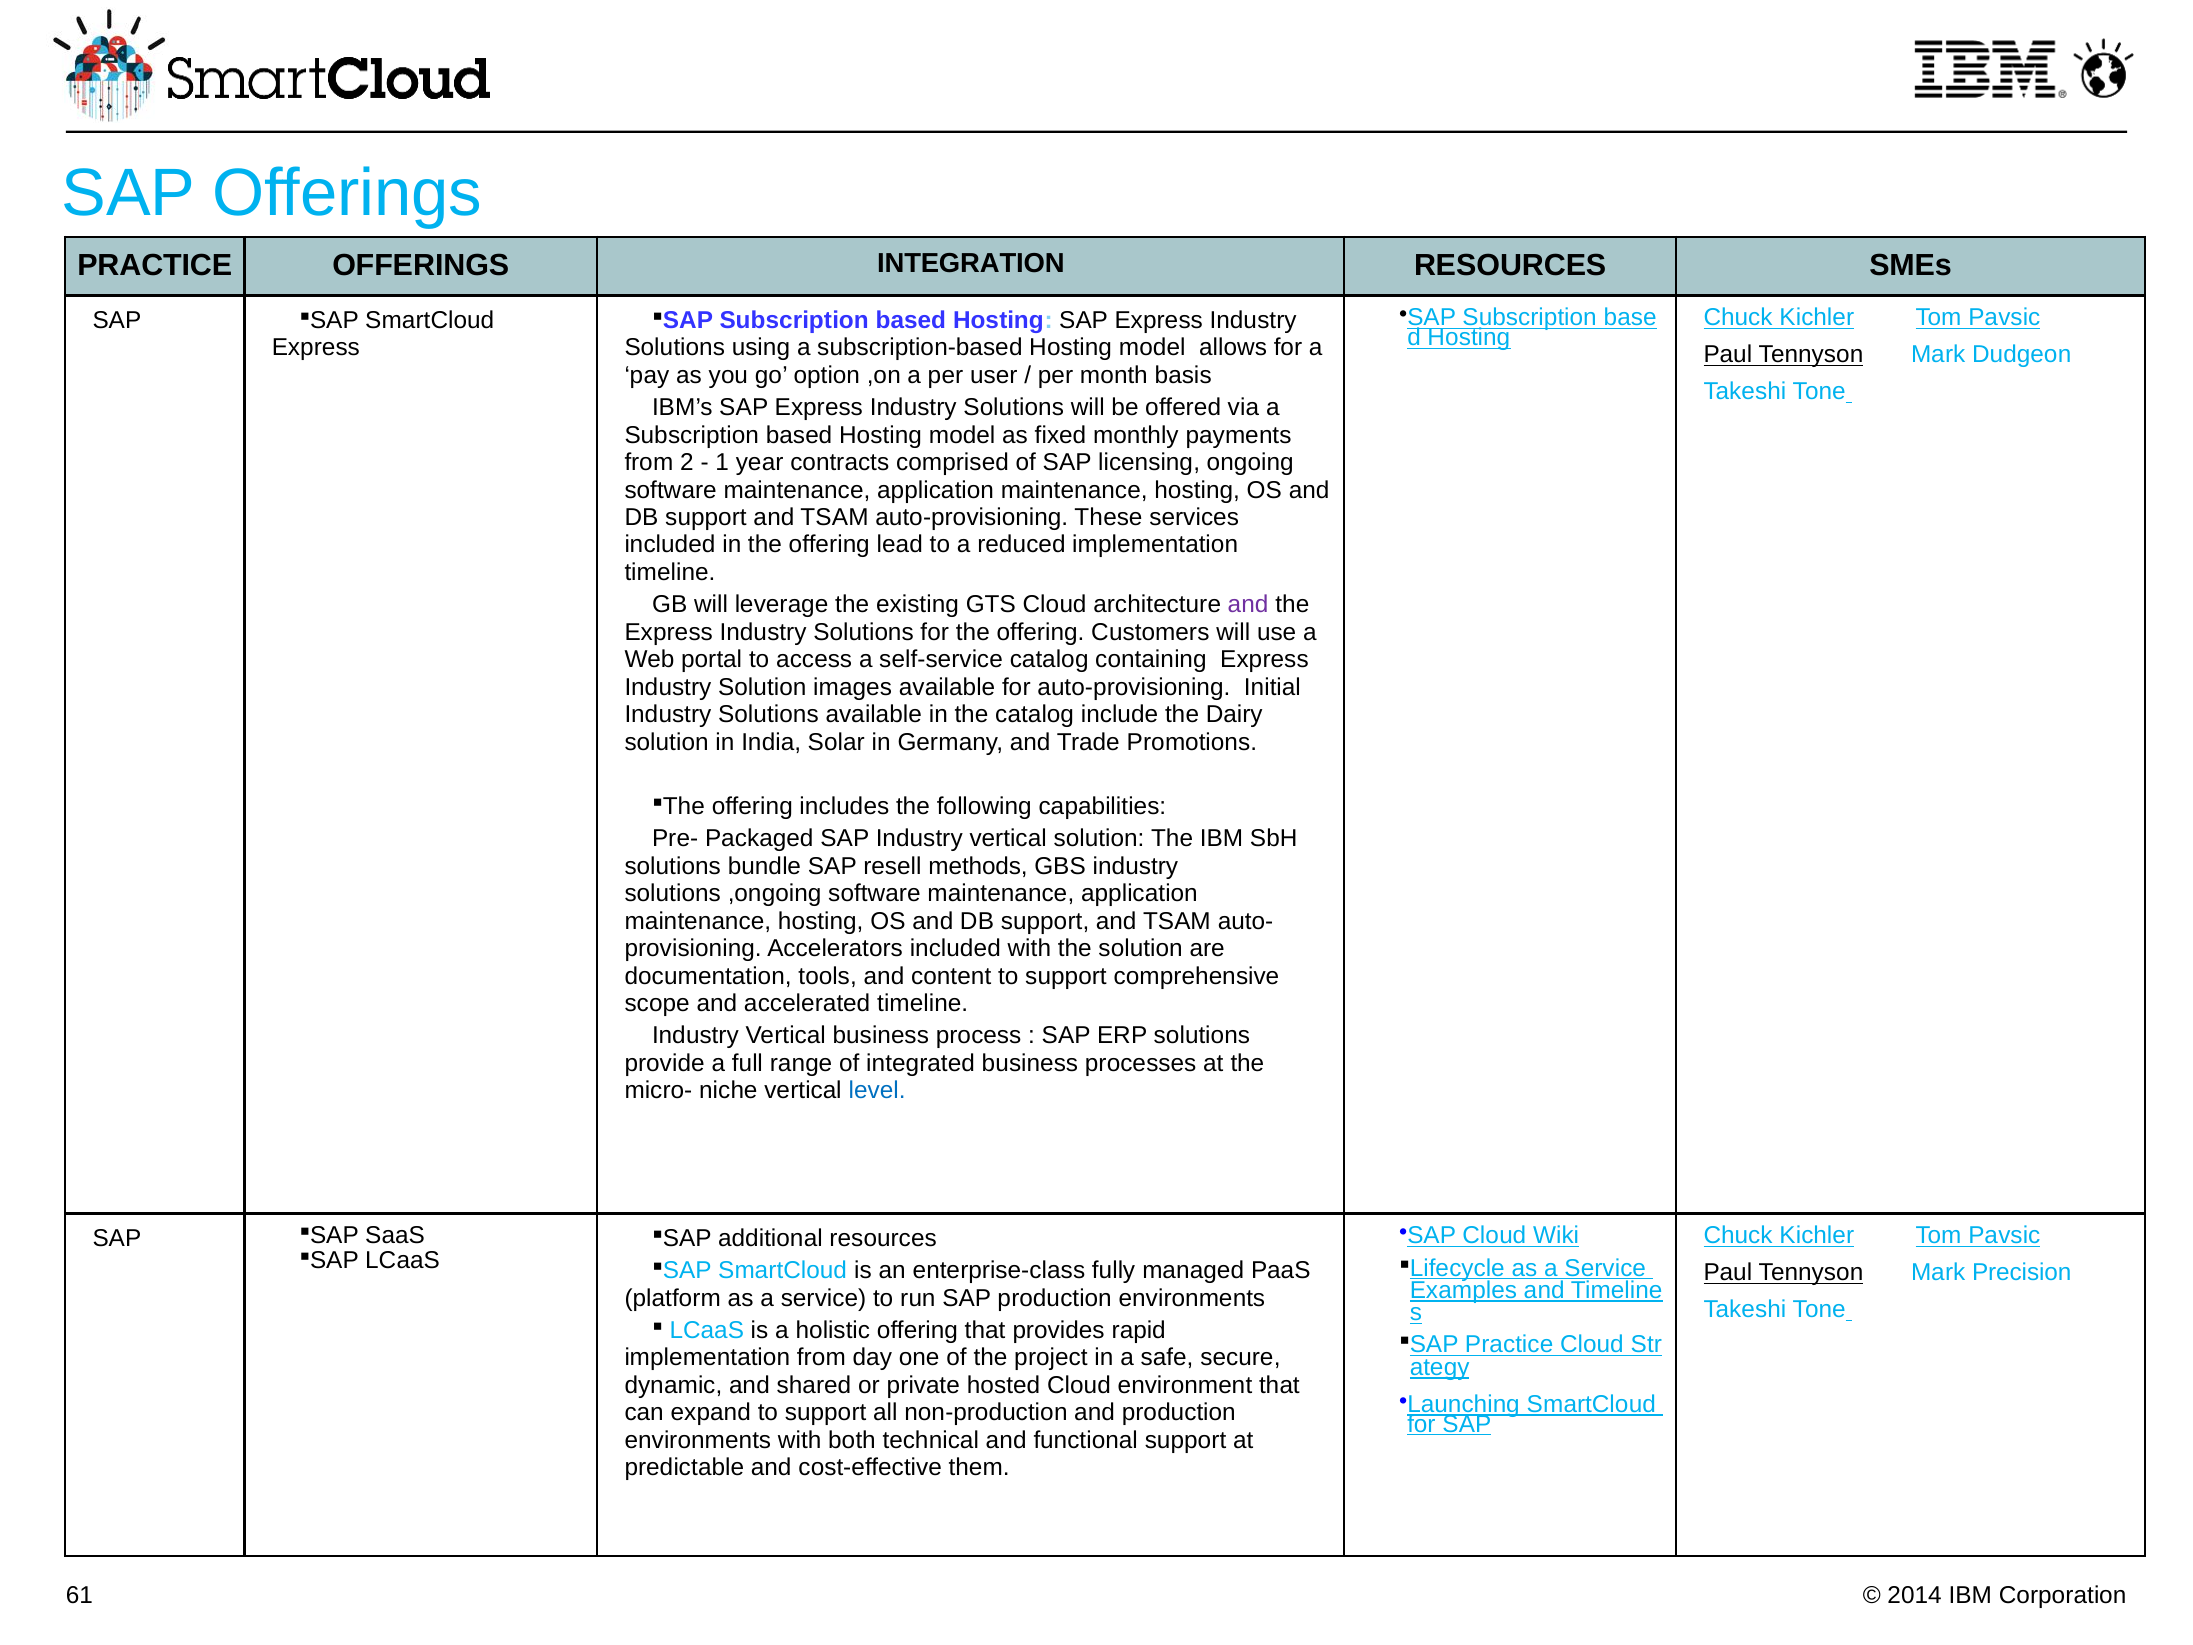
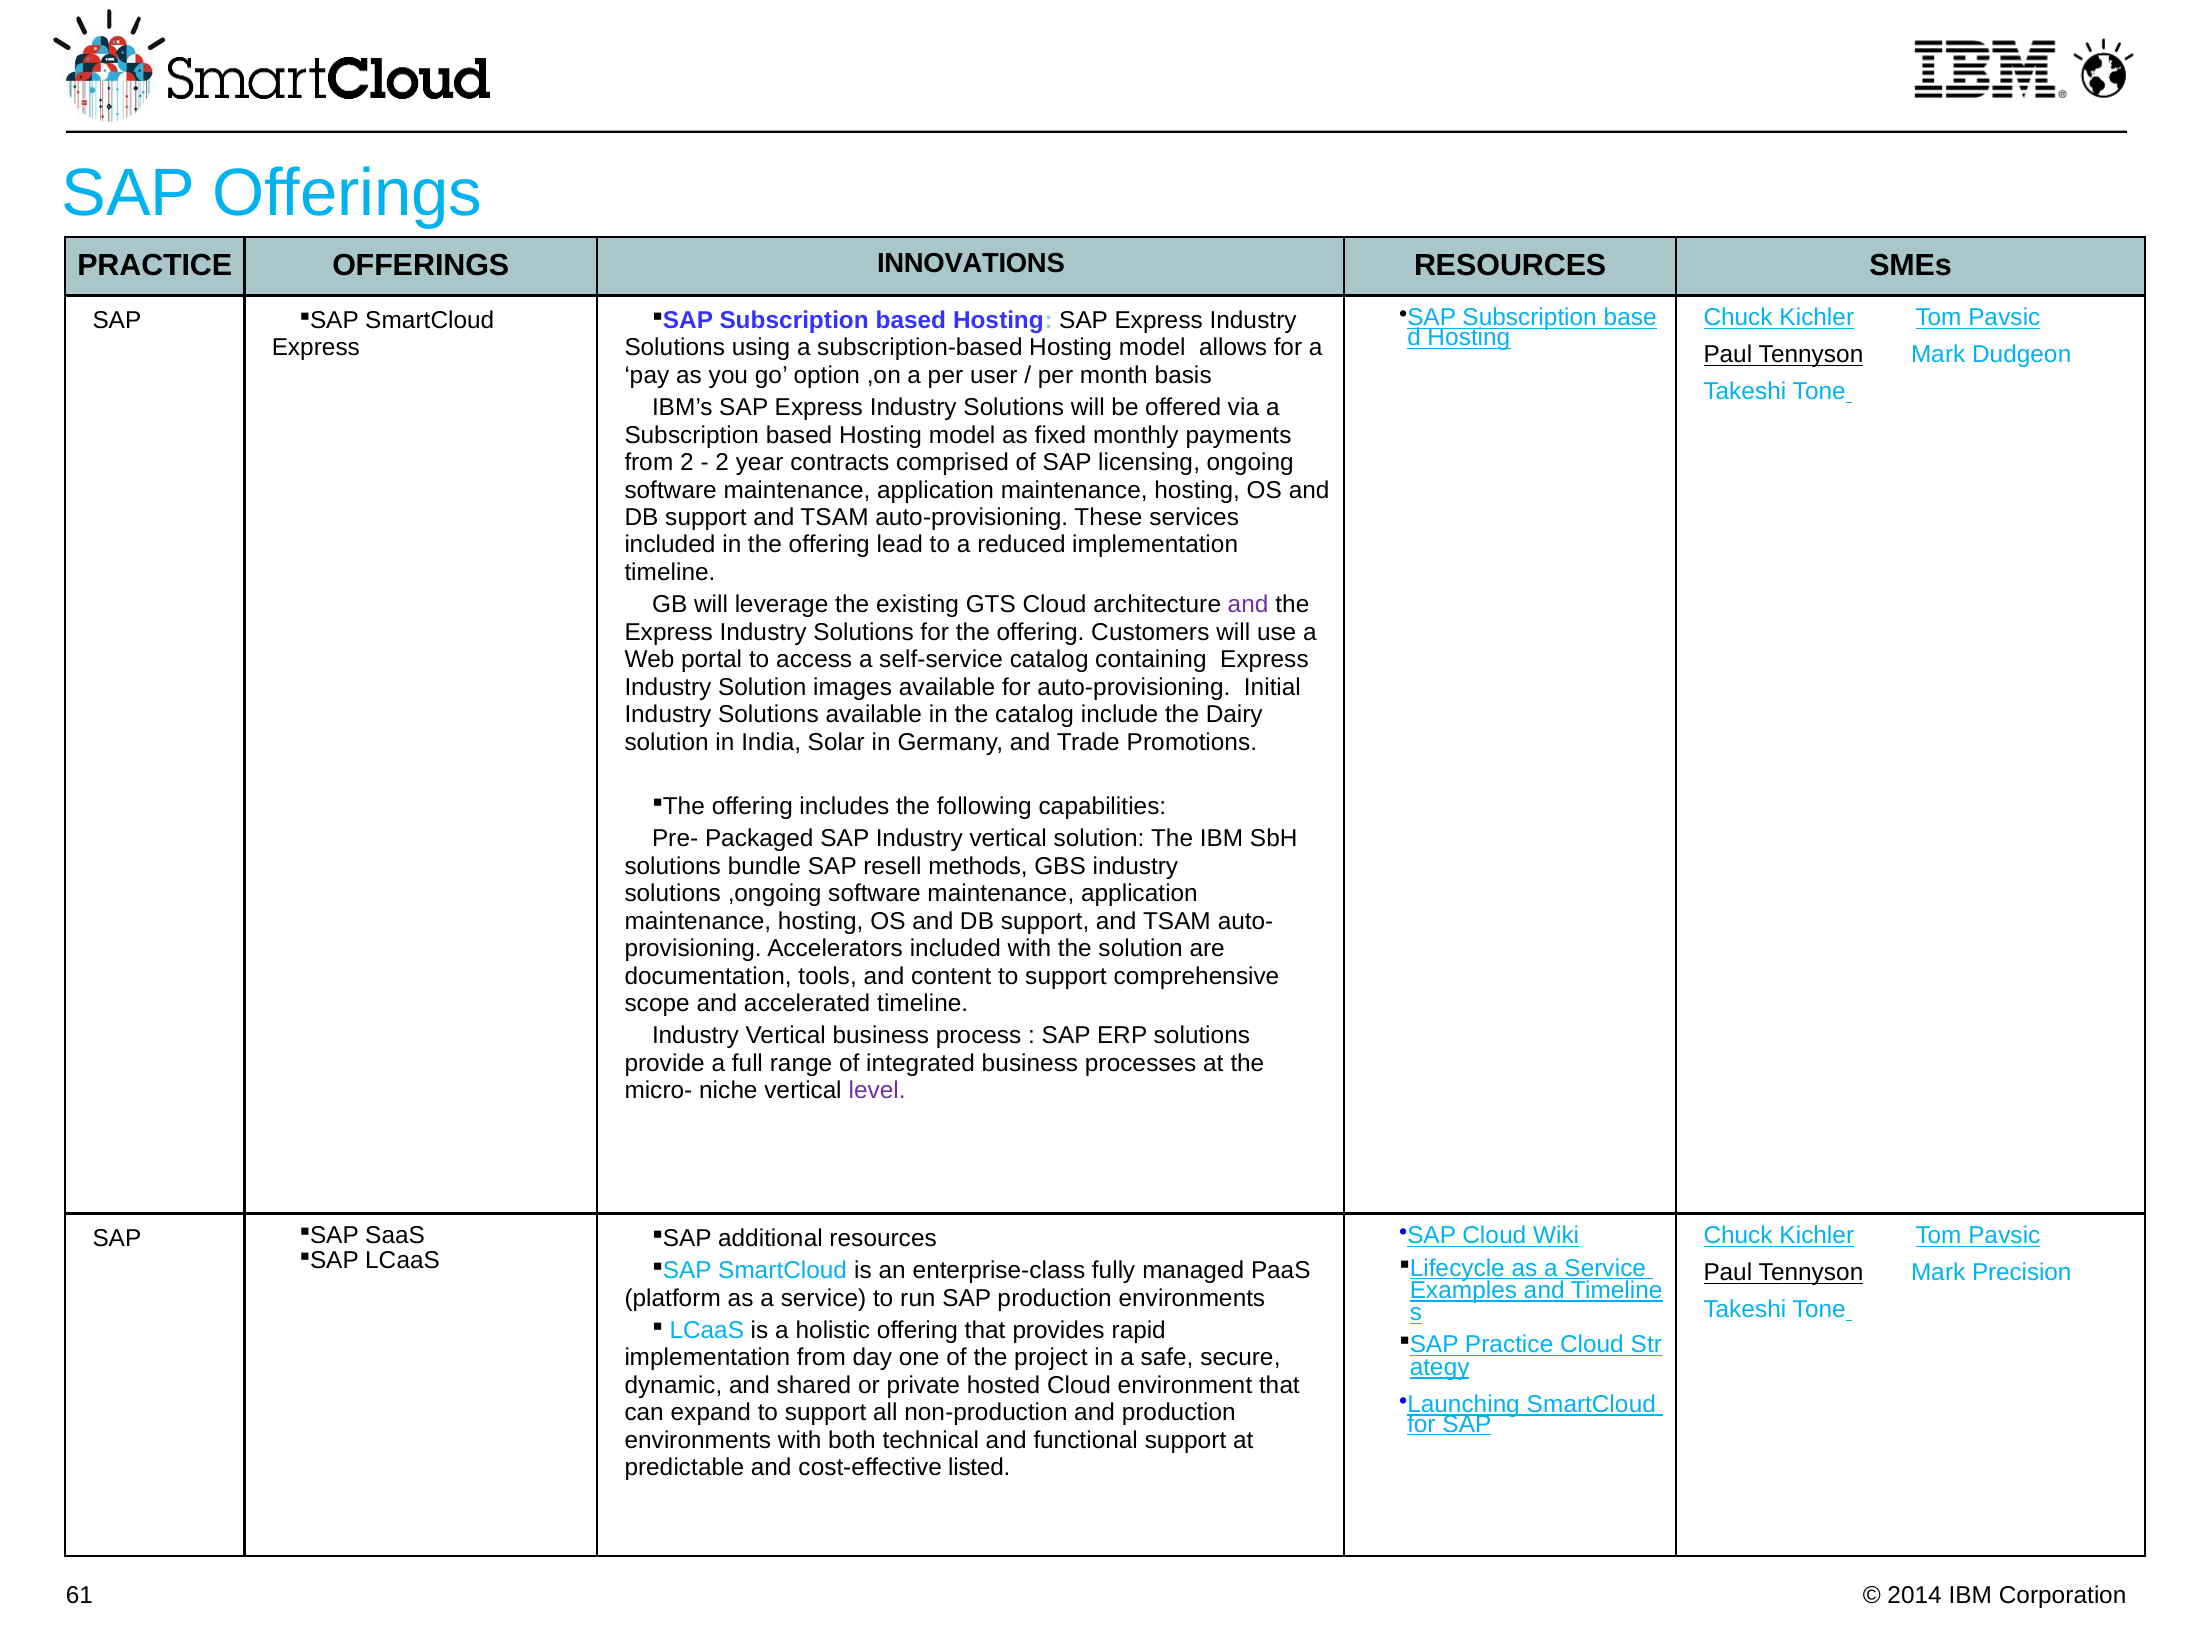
INTEGRATION: INTEGRATION -> INNOVATIONS
1 at (722, 463): 1 -> 2
level colour: blue -> purple
them: them -> listed
